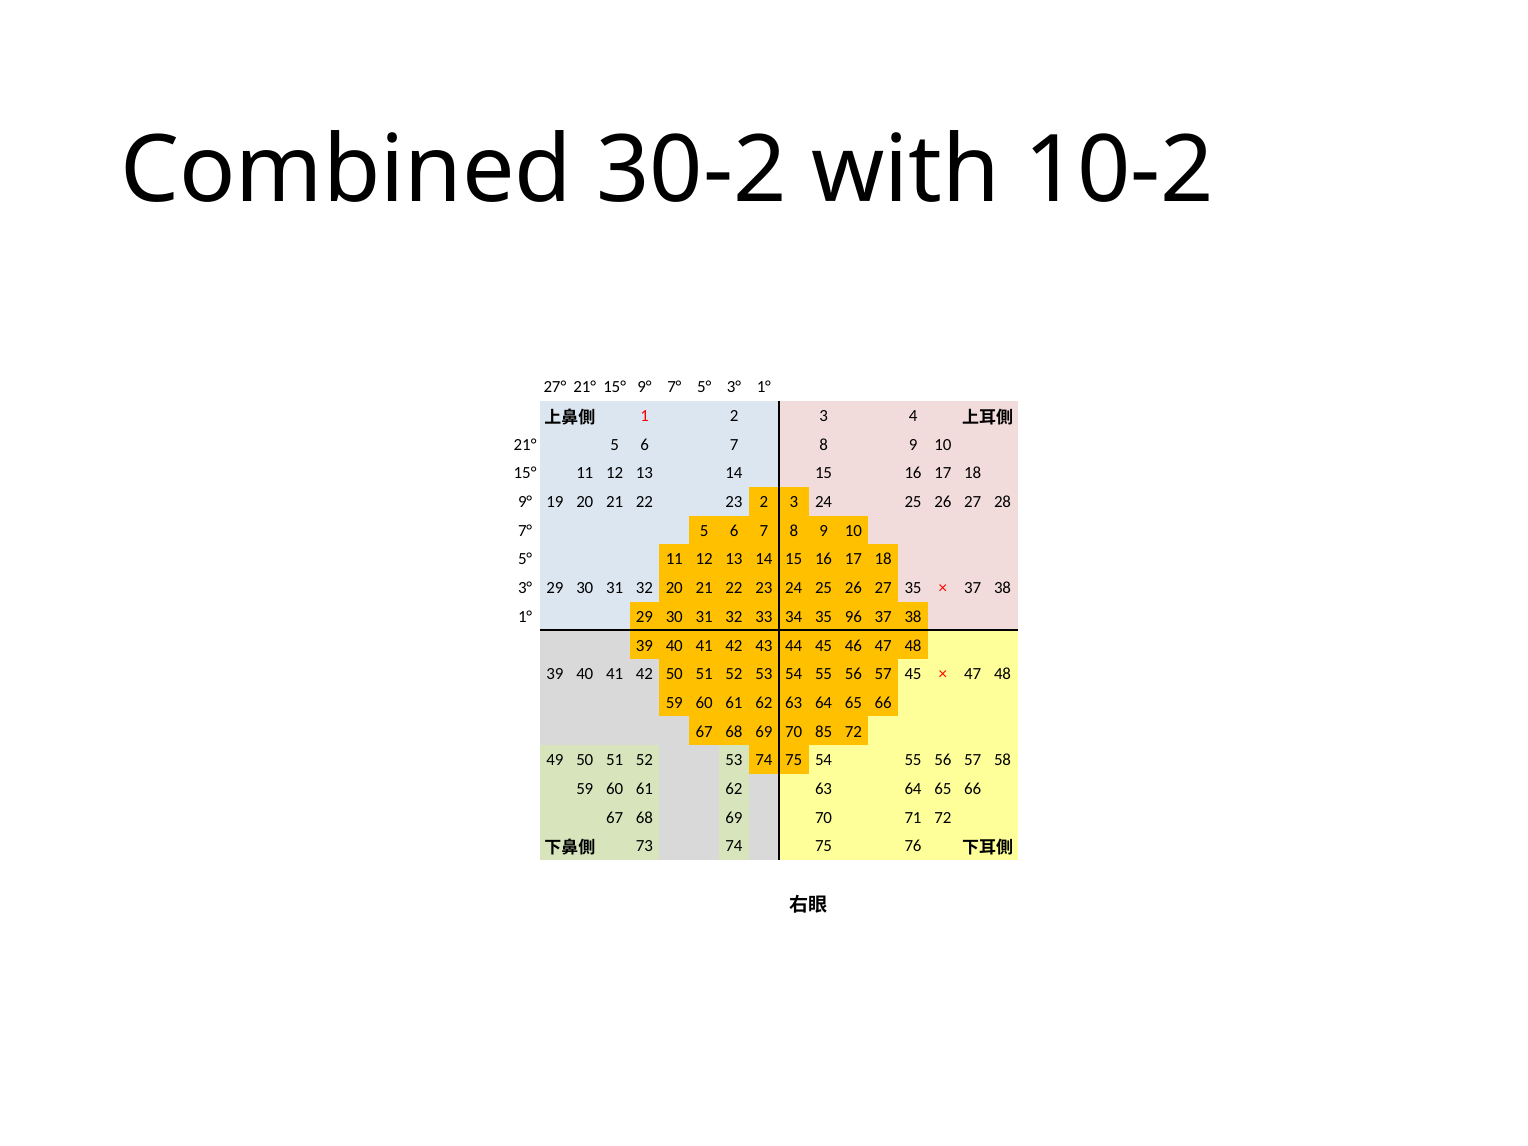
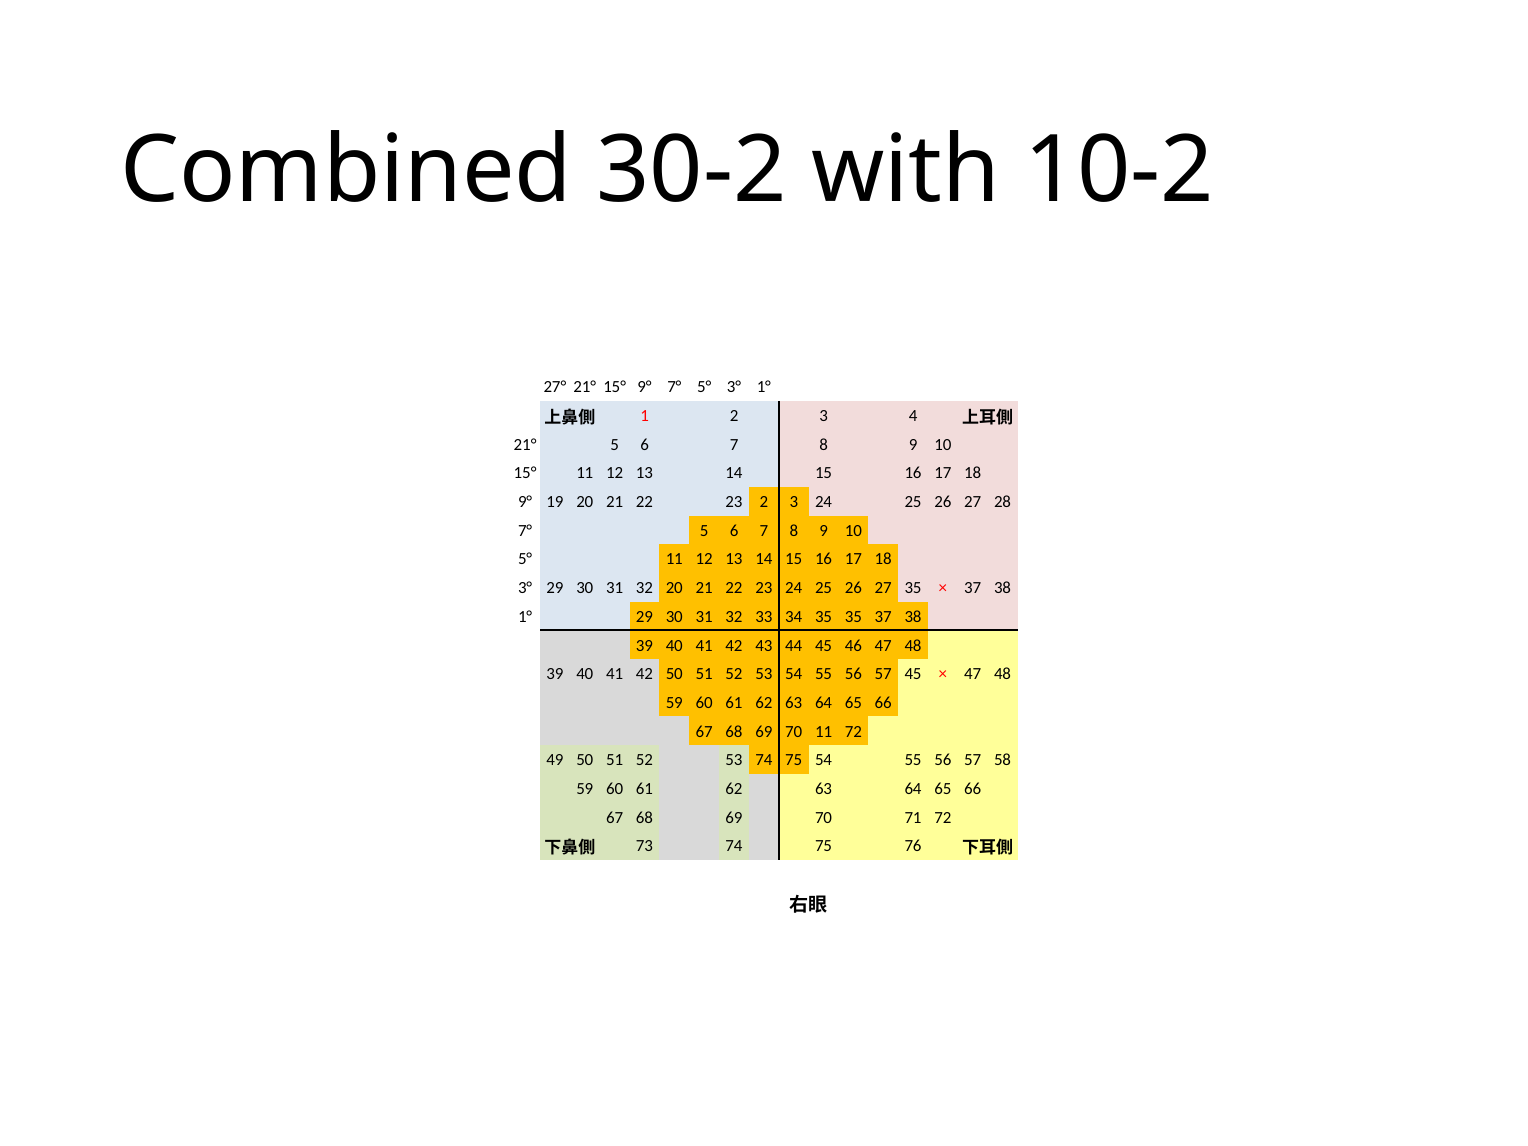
35 96: 96 -> 35
70 85: 85 -> 11
